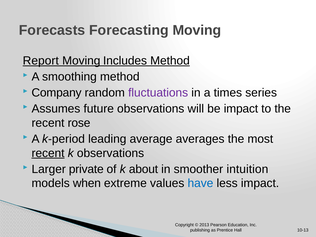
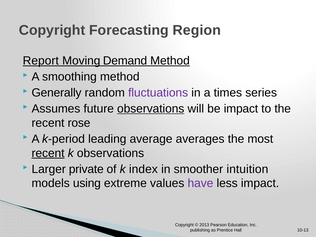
Forecasts at (52, 30): Forecasts -> Copyright
Forecasting Moving: Moving -> Region
Includes: Includes -> Demand
Company: Company -> Generally
observations at (151, 109) underline: none -> present
about: about -> index
when: when -> using
have colour: blue -> purple
